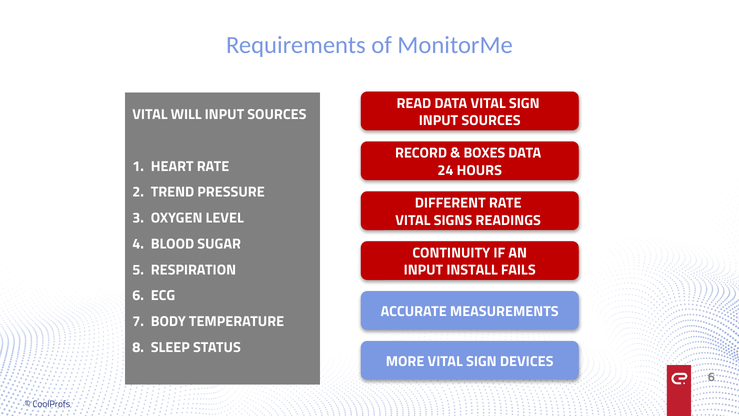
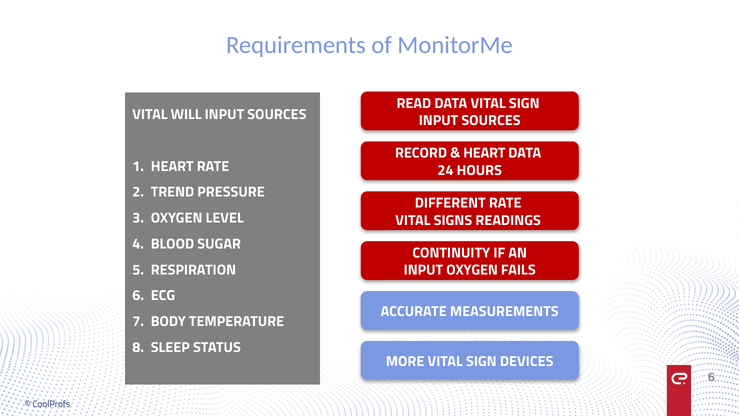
BOXES at (484, 153): BOXES -> HEART
INPUT INSTALL: INSTALL -> OXYGEN
